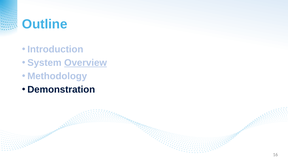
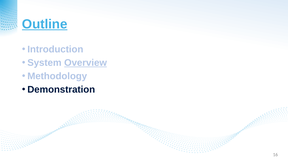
Outline underline: none -> present
